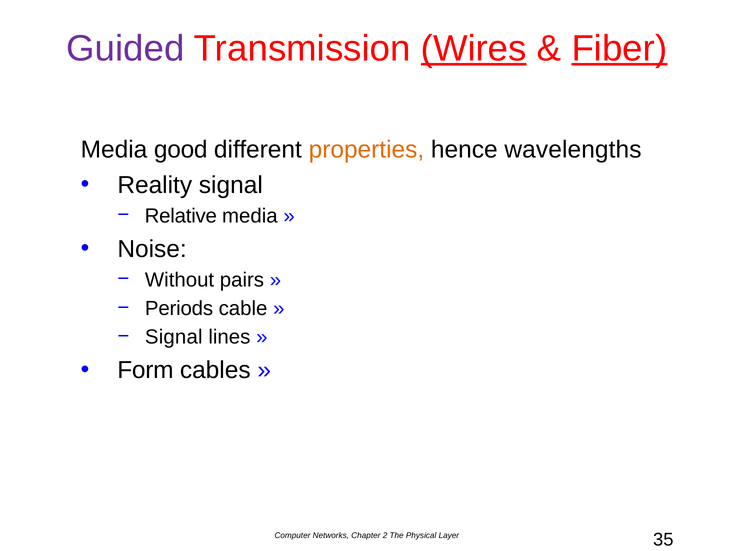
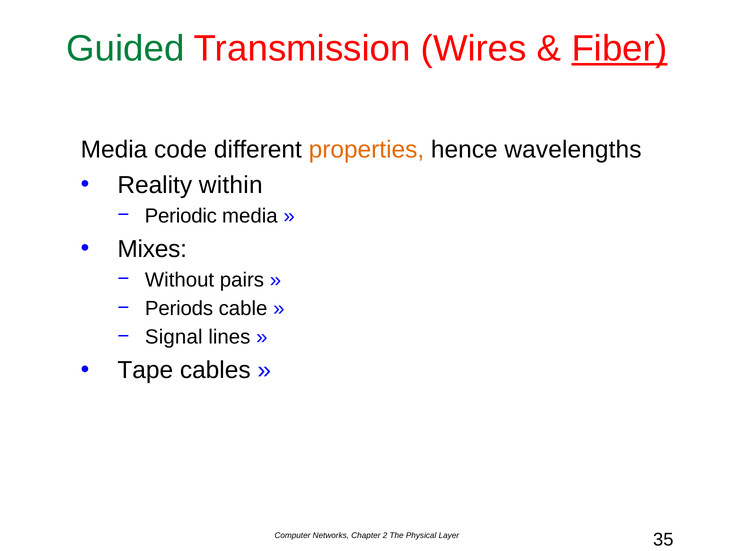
Guided colour: purple -> green
Wires underline: present -> none
good: good -> code
Reality signal: signal -> within
Relative: Relative -> Periodic
Noise: Noise -> Mixes
Form: Form -> Tape
